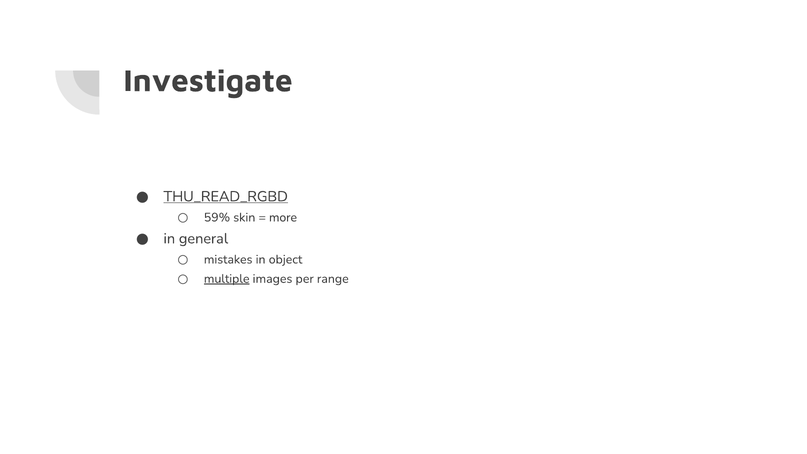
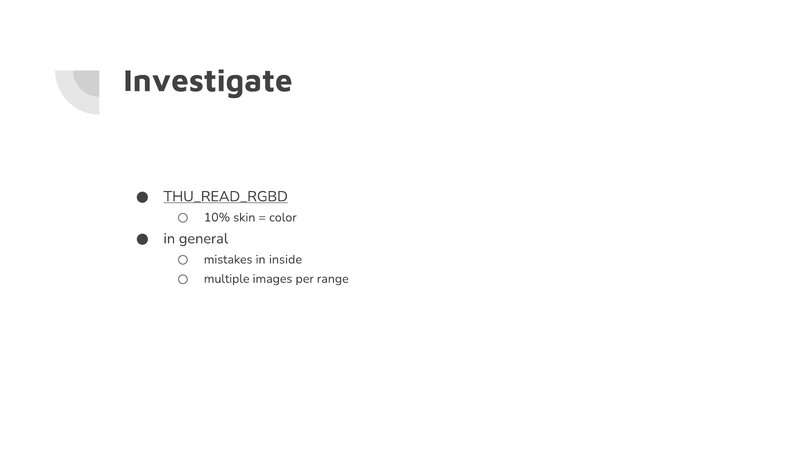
59%: 59% -> 10%
more: more -> color
object: object -> inside
multiple underline: present -> none
